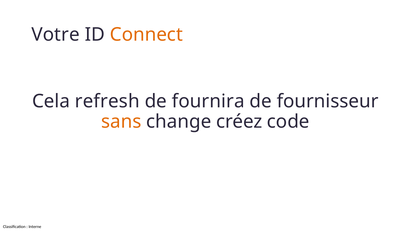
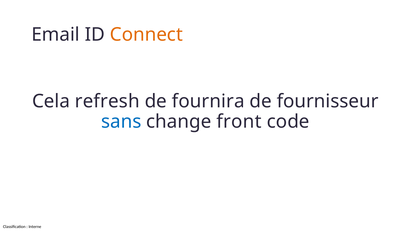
Votre: Votre -> Email
sans colour: orange -> blue
créez: créez -> front
